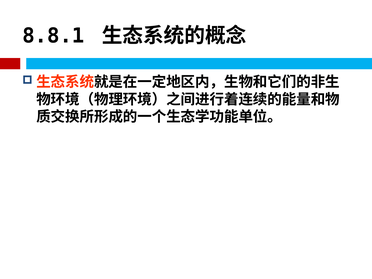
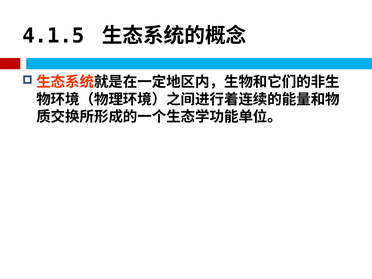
8.8.1: 8.8.1 -> 4.1.5
